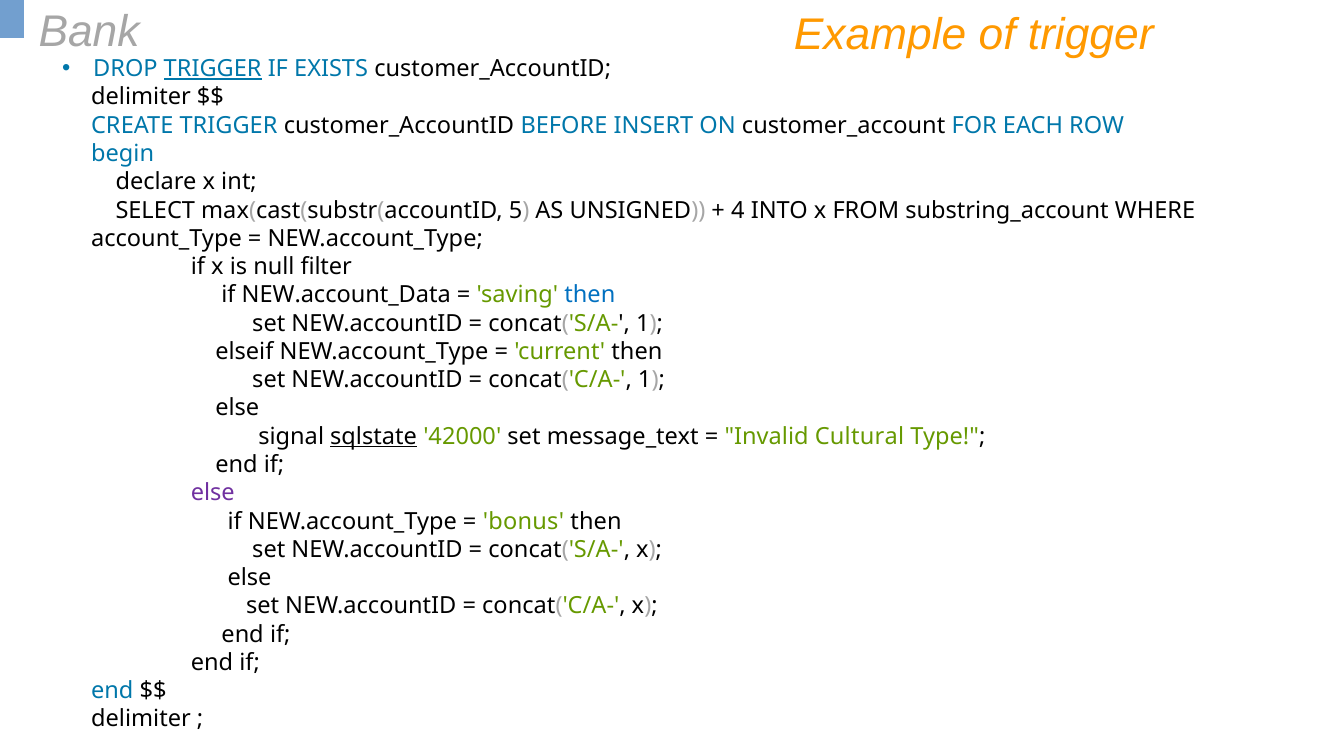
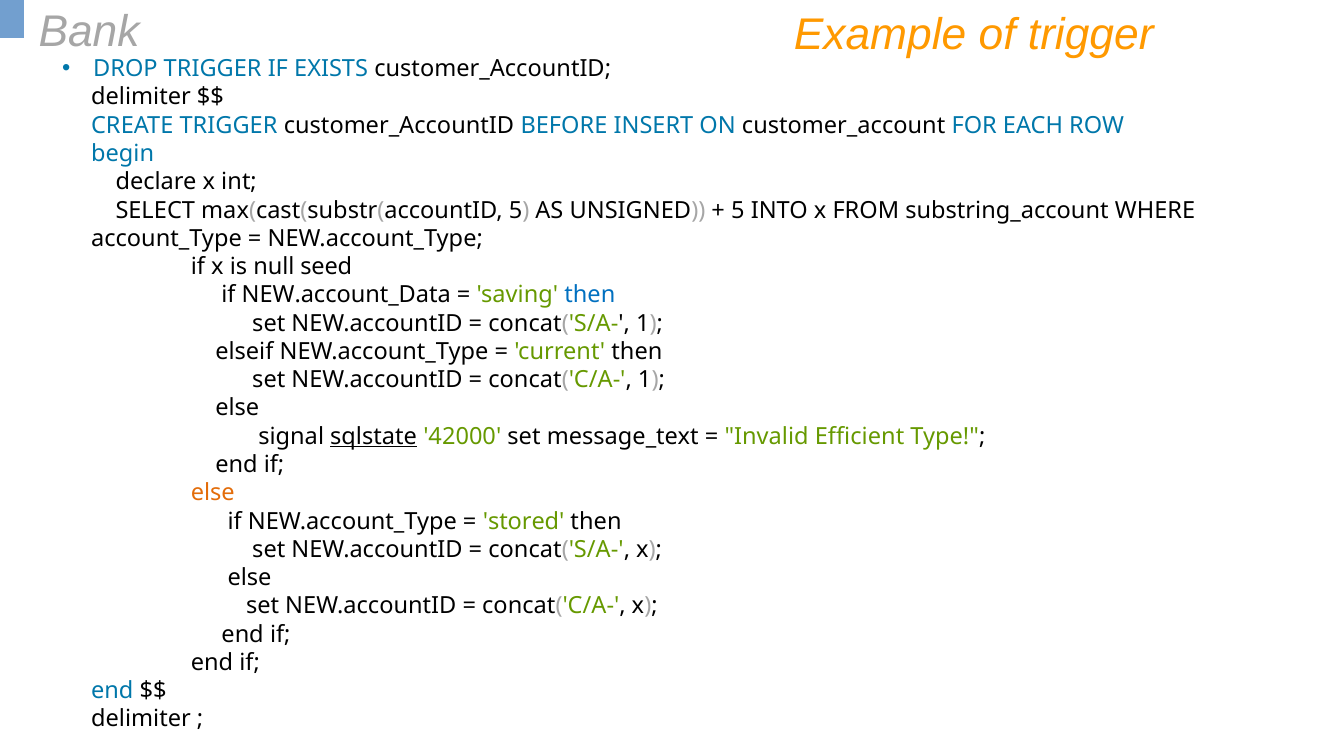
TRIGGER at (213, 69) underline: present -> none
4 at (738, 210): 4 -> 5
filter: filter -> seed
Cultural: Cultural -> Efficient
else at (213, 493) colour: purple -> orange
bonus: bonus -> stored
